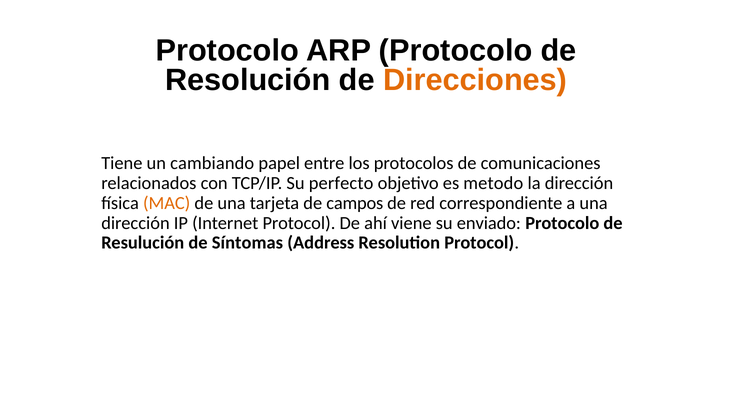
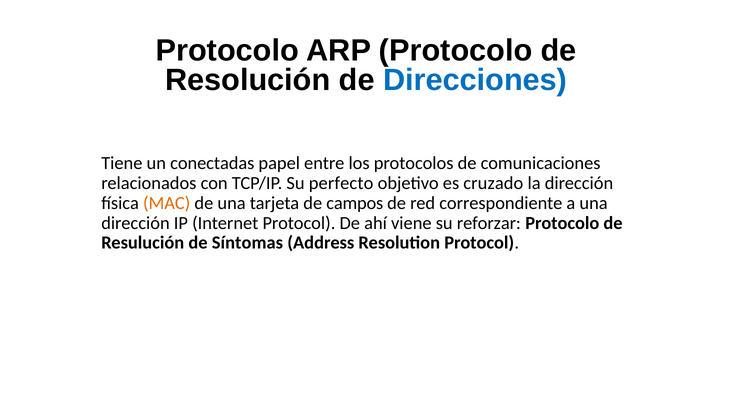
Direcciones colour: orange -> blue
cambiando: cambiando -> conectadas
metodo: metodo -> cruzado
enviado: enviado -> reforzar
